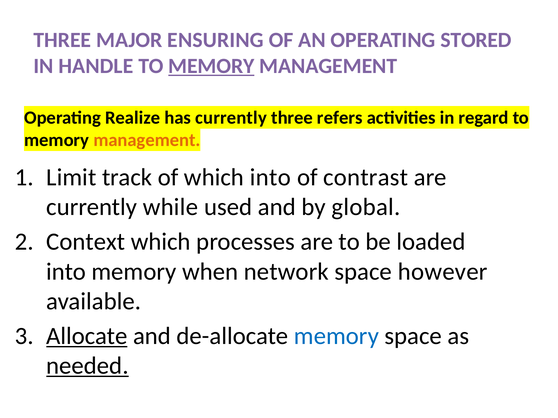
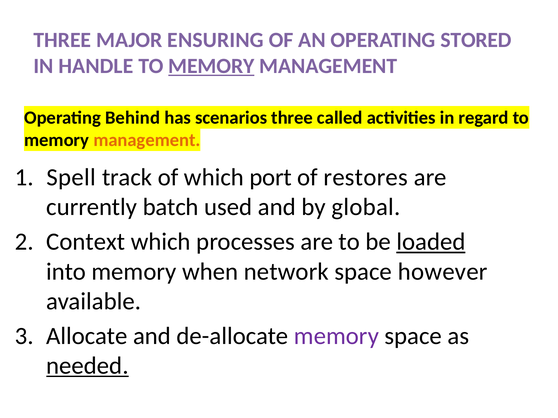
Realize: Realize -> Behind
has currently: currently -> scenarios
refers: refers -> called
Limit: Limit -> Spell
which into: into -> port
contrast: contrast -> restores
while: while -> batch
loaded underline: none -> present
Allocate underline: present -> none
memory at (336, 336) colour: blue -> purple
